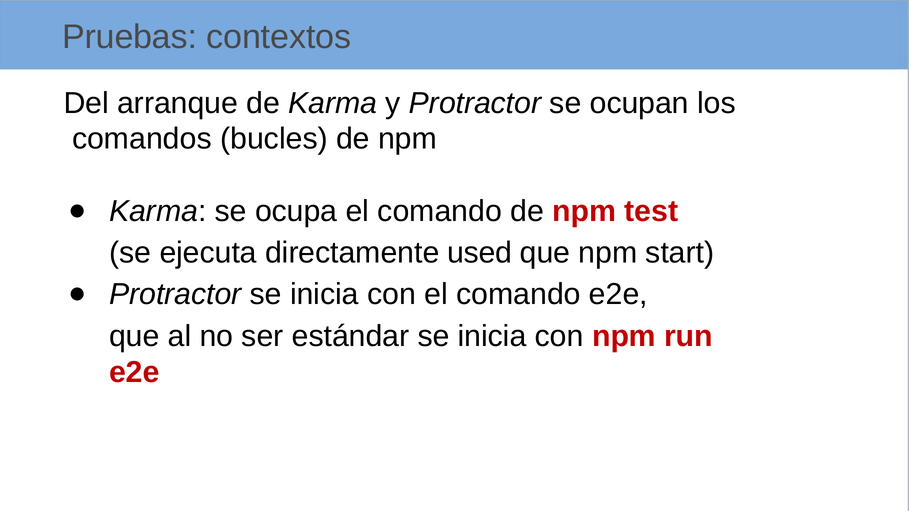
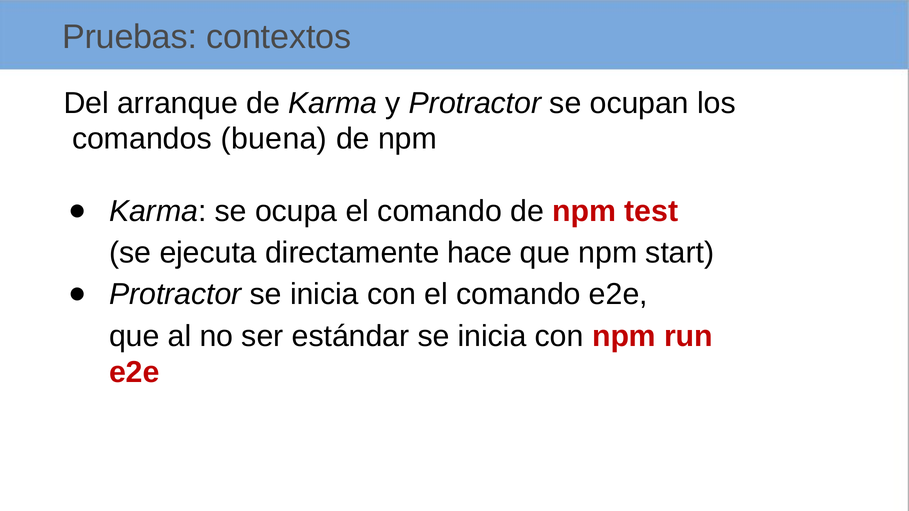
bucles: bucles -> buena
used: used -> hace
